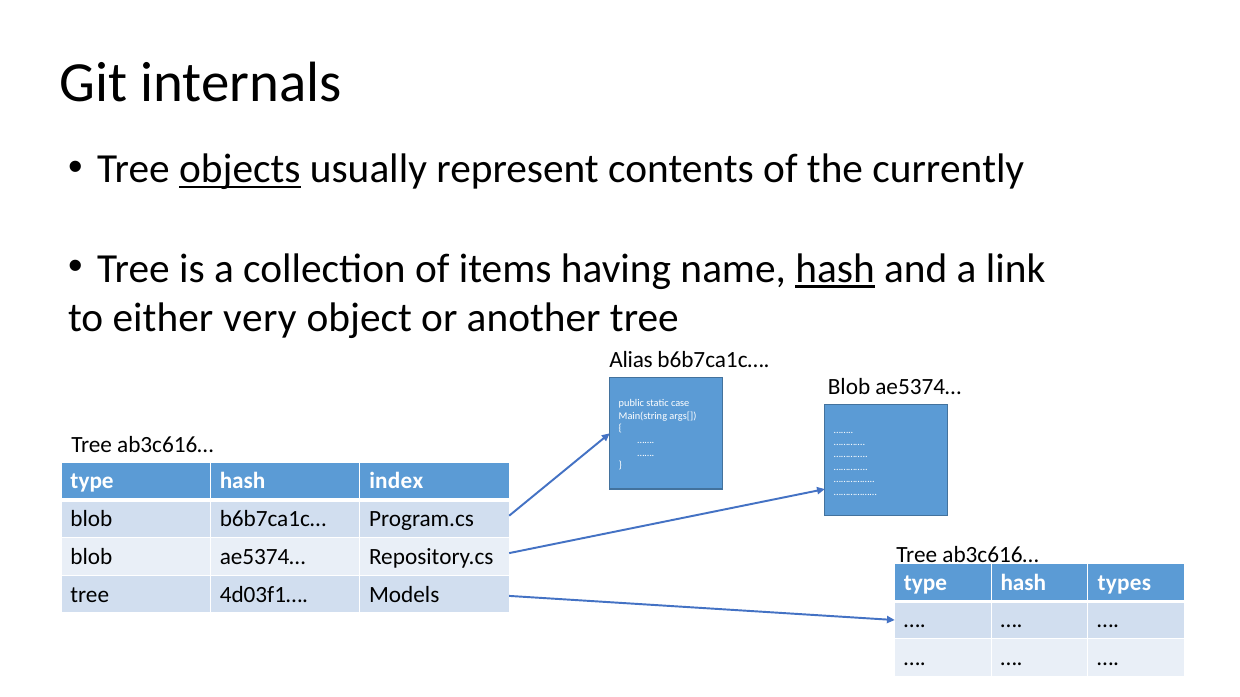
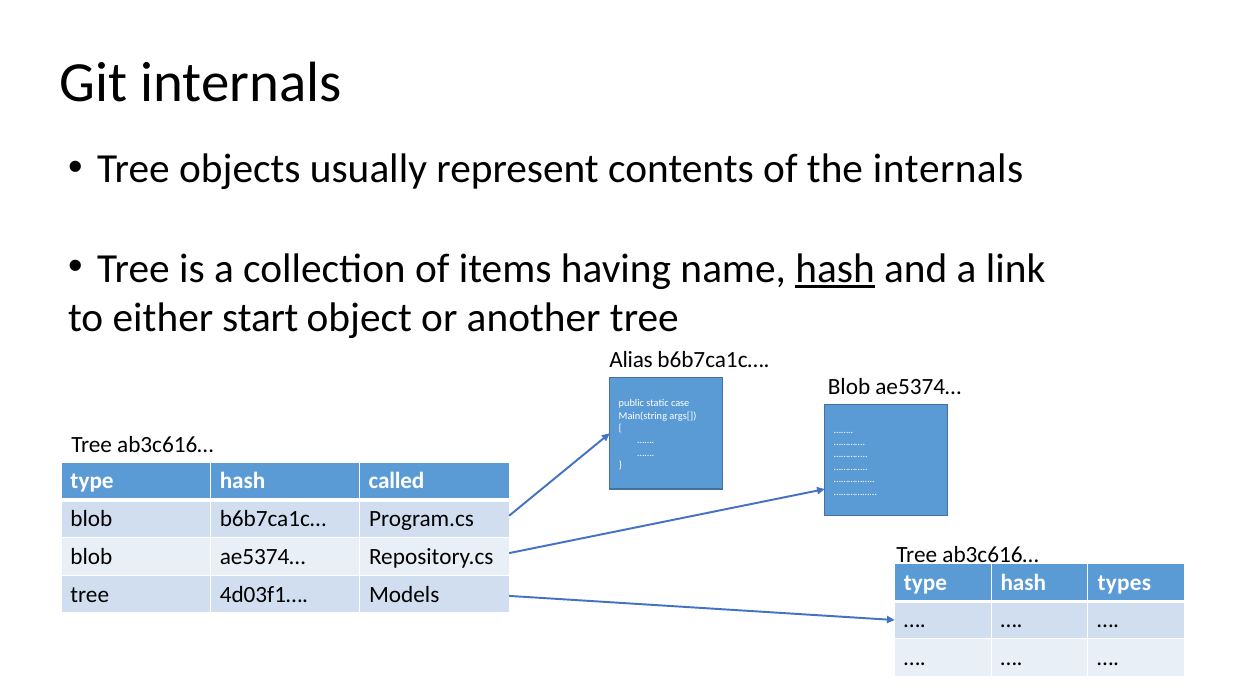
objects underline: present -> none
the currently: currently -> internals
very: very -> start
index: index -> called
